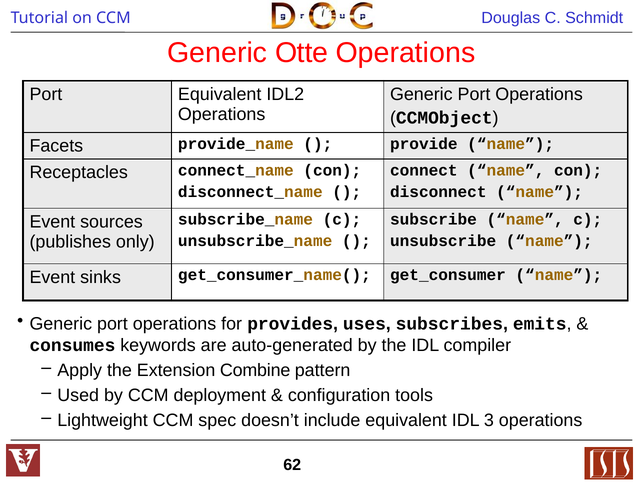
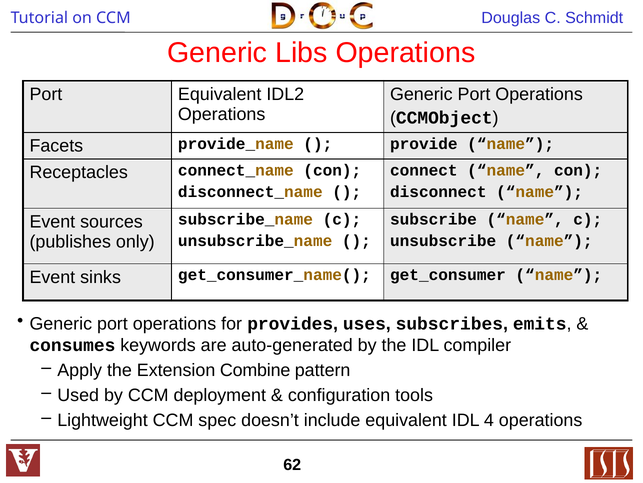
Otte: Otte -> Libs
3: 3 -> 4
